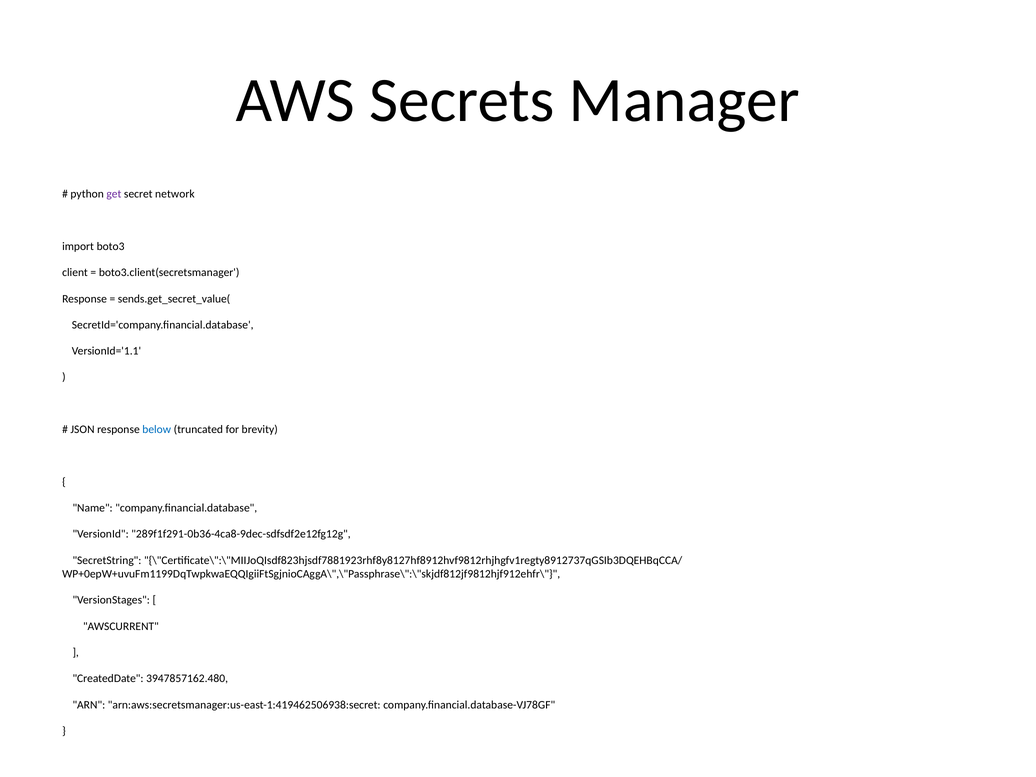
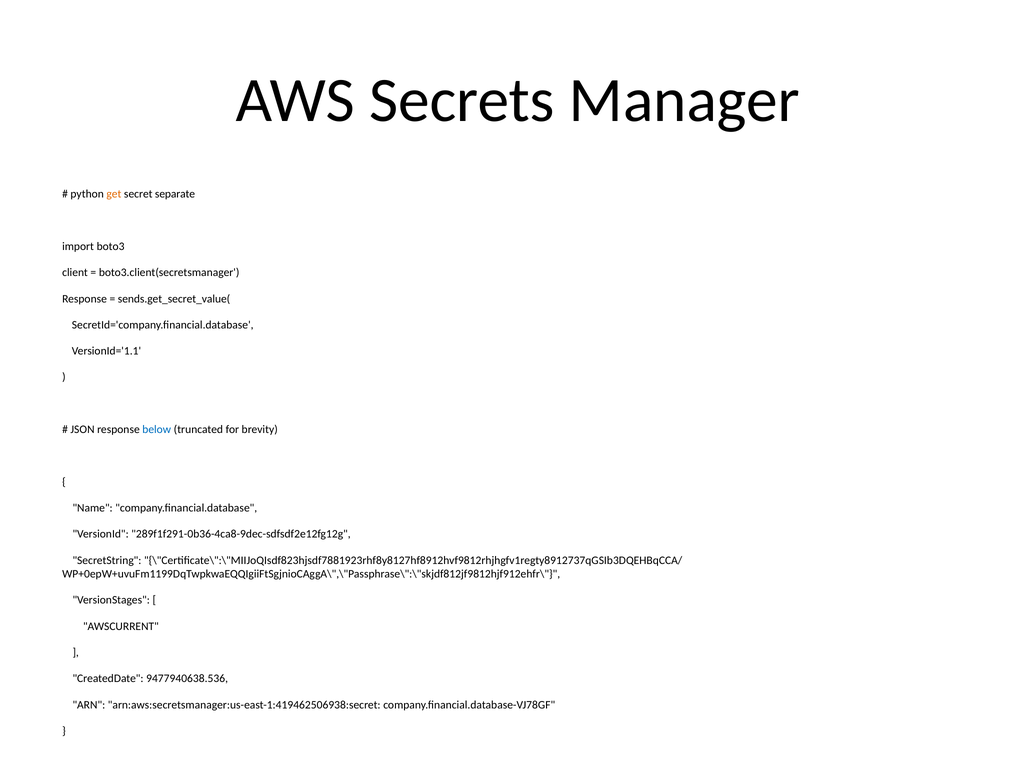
get colour: purple -> orange
network: network -> separate
3947857162.480: 3947857162.480 -> 9477940638.536
